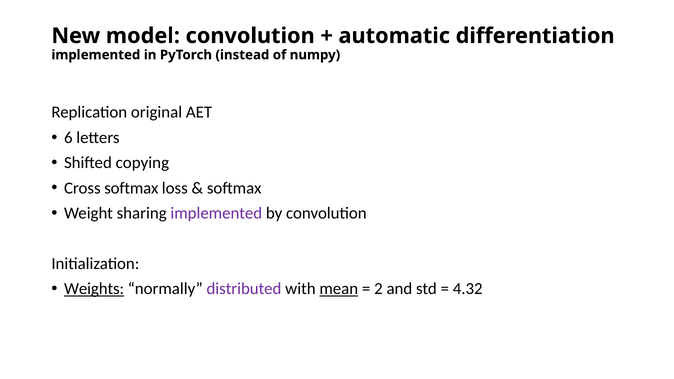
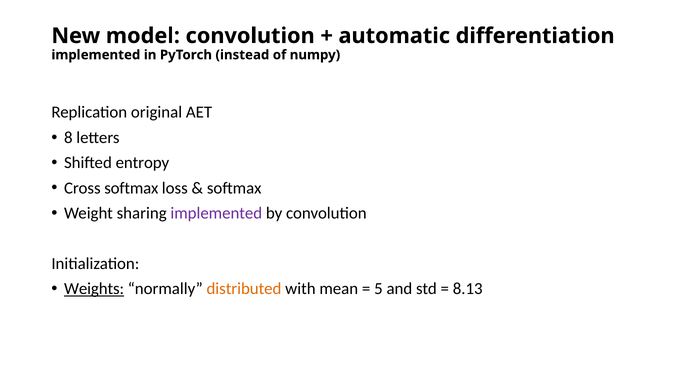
6: 6 -> 8
copying: copying -> entropy
distributed colour: purple -> orange
mean underline: present -> none
2: 2 -> 5
4.32: 4.32 -> 8.13
